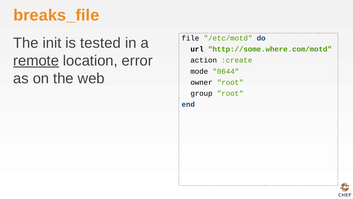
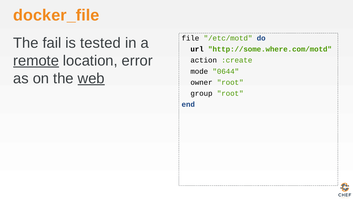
breaks_file: breaks_file -> docker_file
init: init -> fail
web underline: none -> present
